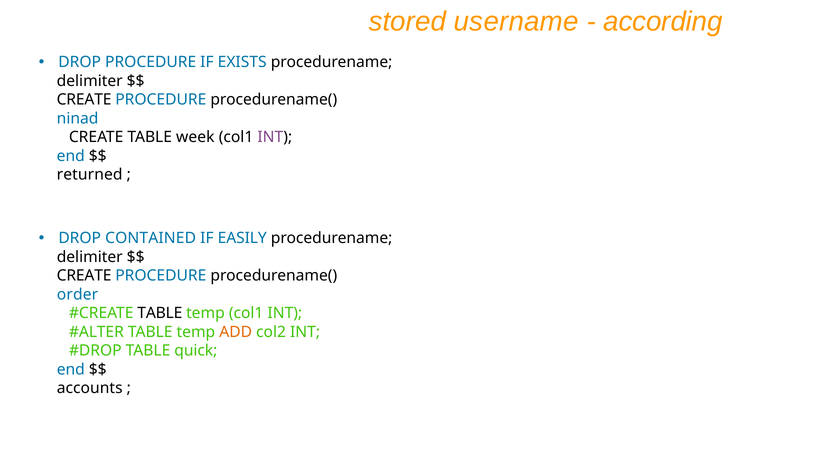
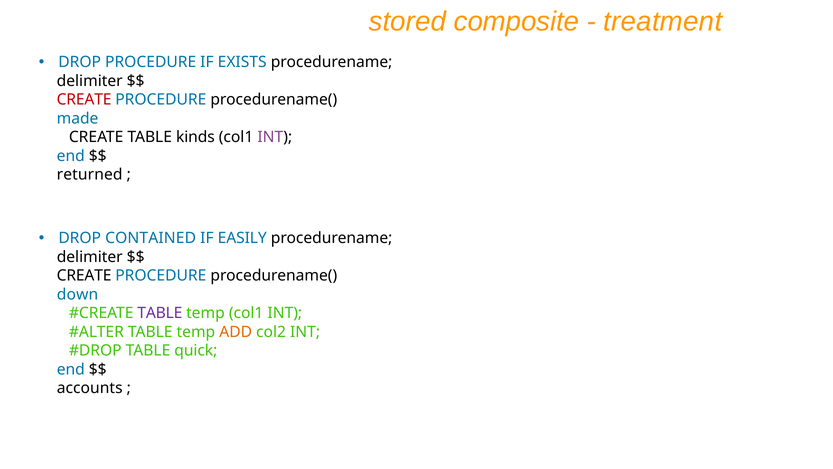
username: username -> composite
according: according -> treatment
CREATE at (84, 100) colour: black -> red
ninad: ninad -> made
week: week -> kinds
order: order -> down
TABLE at (160, 313) colour: black -> purple
